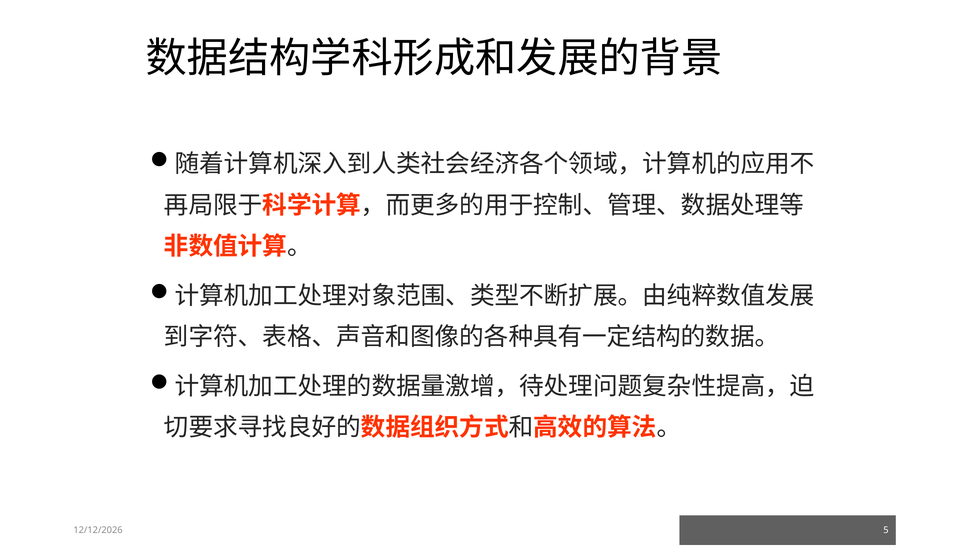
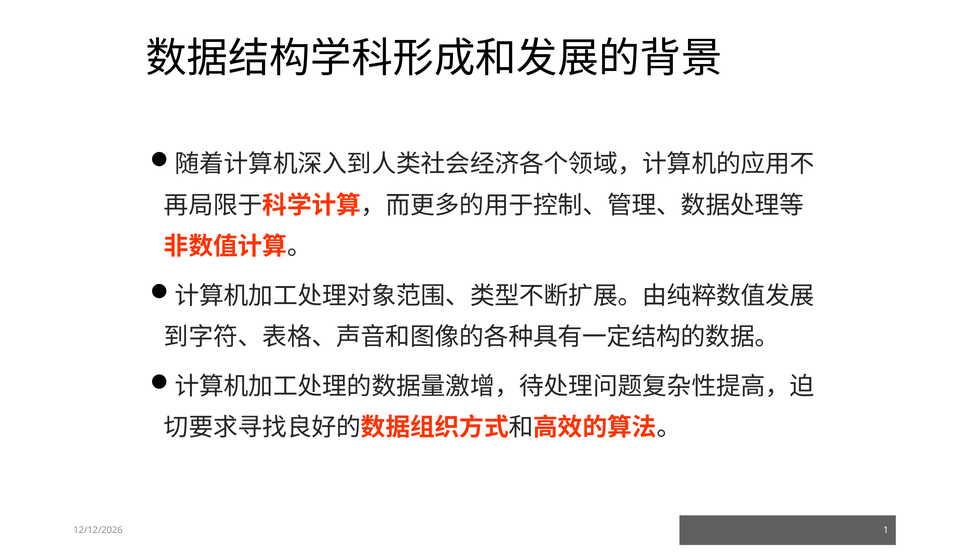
5: 5 -> 1
